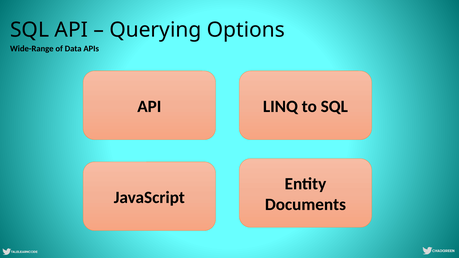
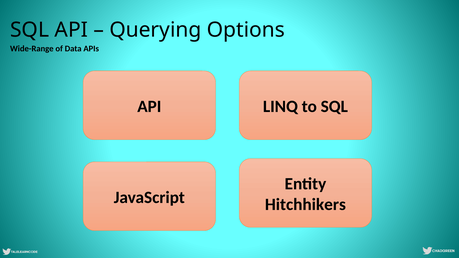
Documents: Documents -> Hitchhikers
